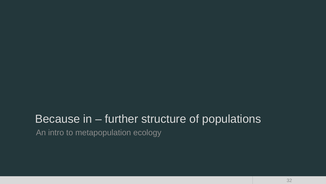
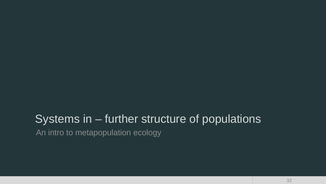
Because: Because -> Systems
